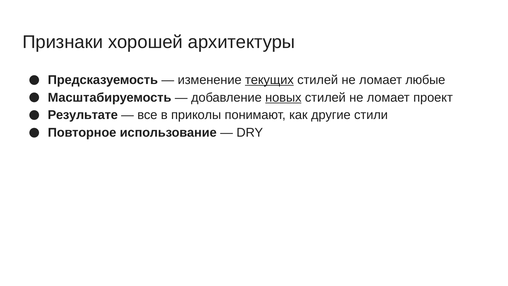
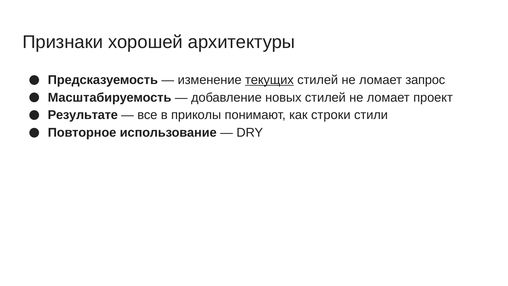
любые: любые -> запрос
новых underline: present -> none
другие: другие -> строки
